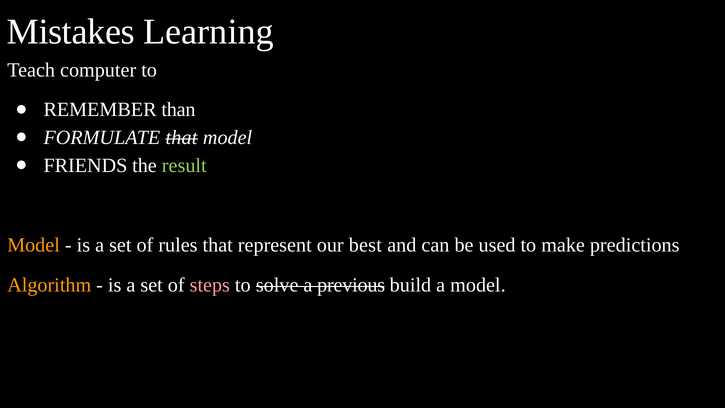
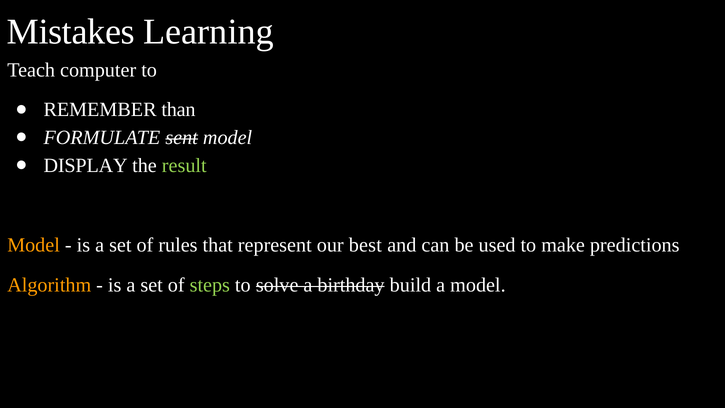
FORMULATE that: that -> sent
FRIENDS: FRIENDS -> DISPLAY
steps colour: pink -> light green
previous: previous -> birthday
